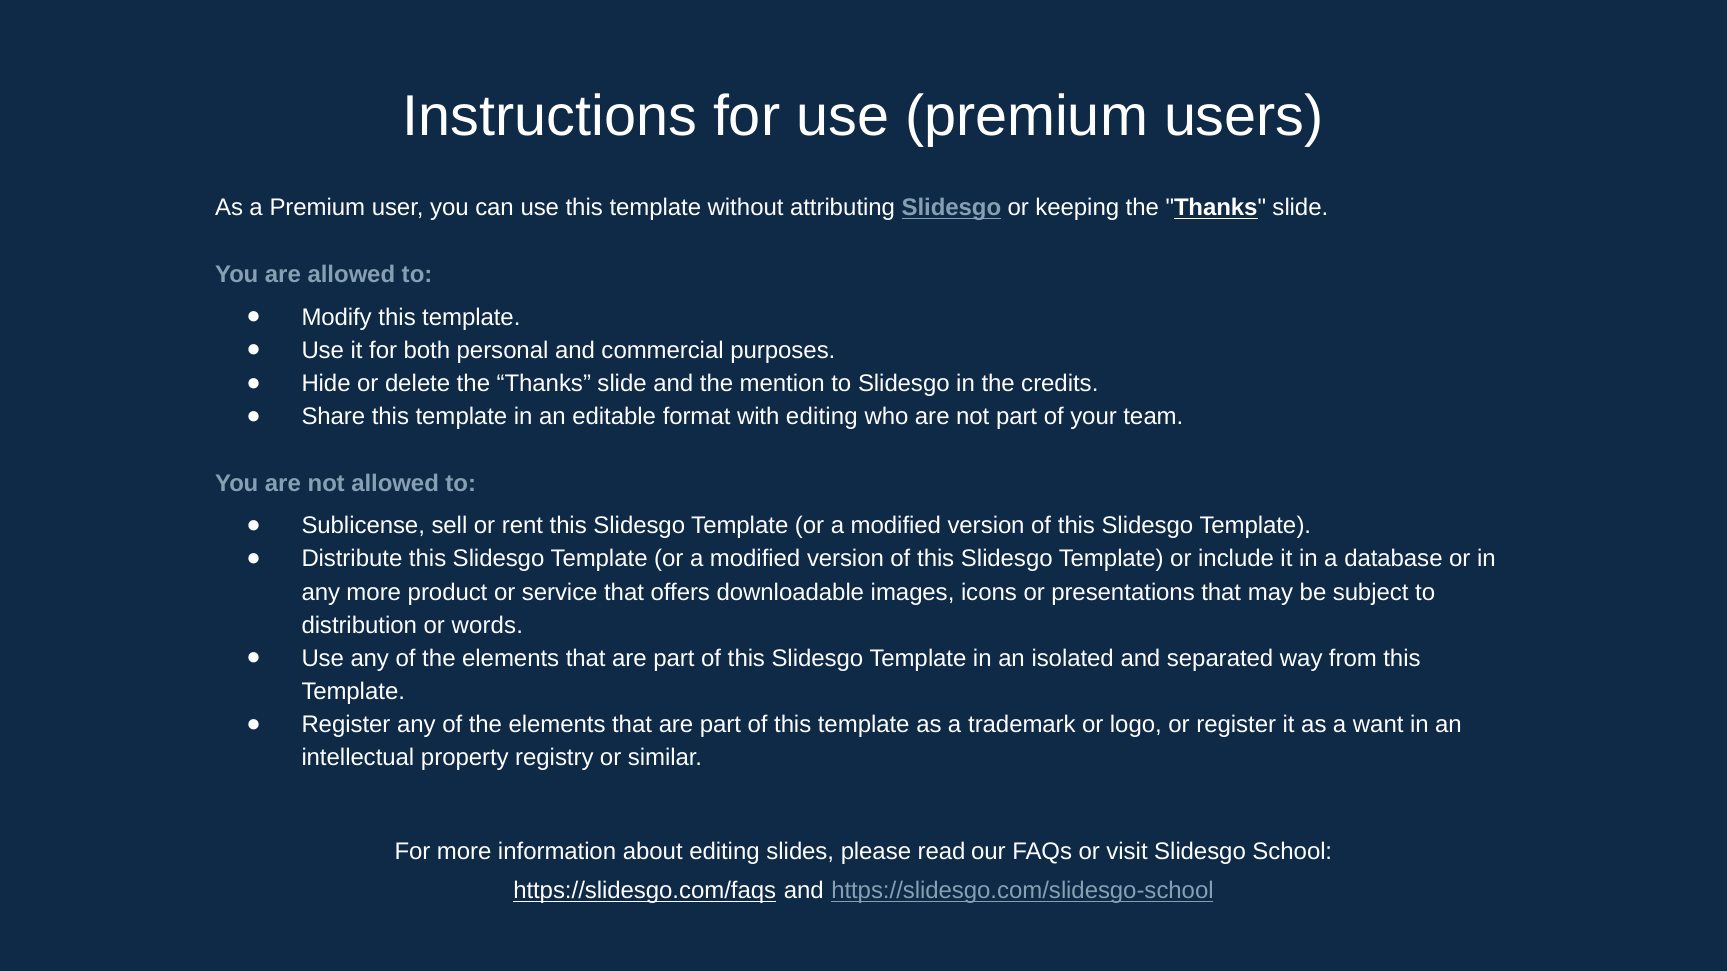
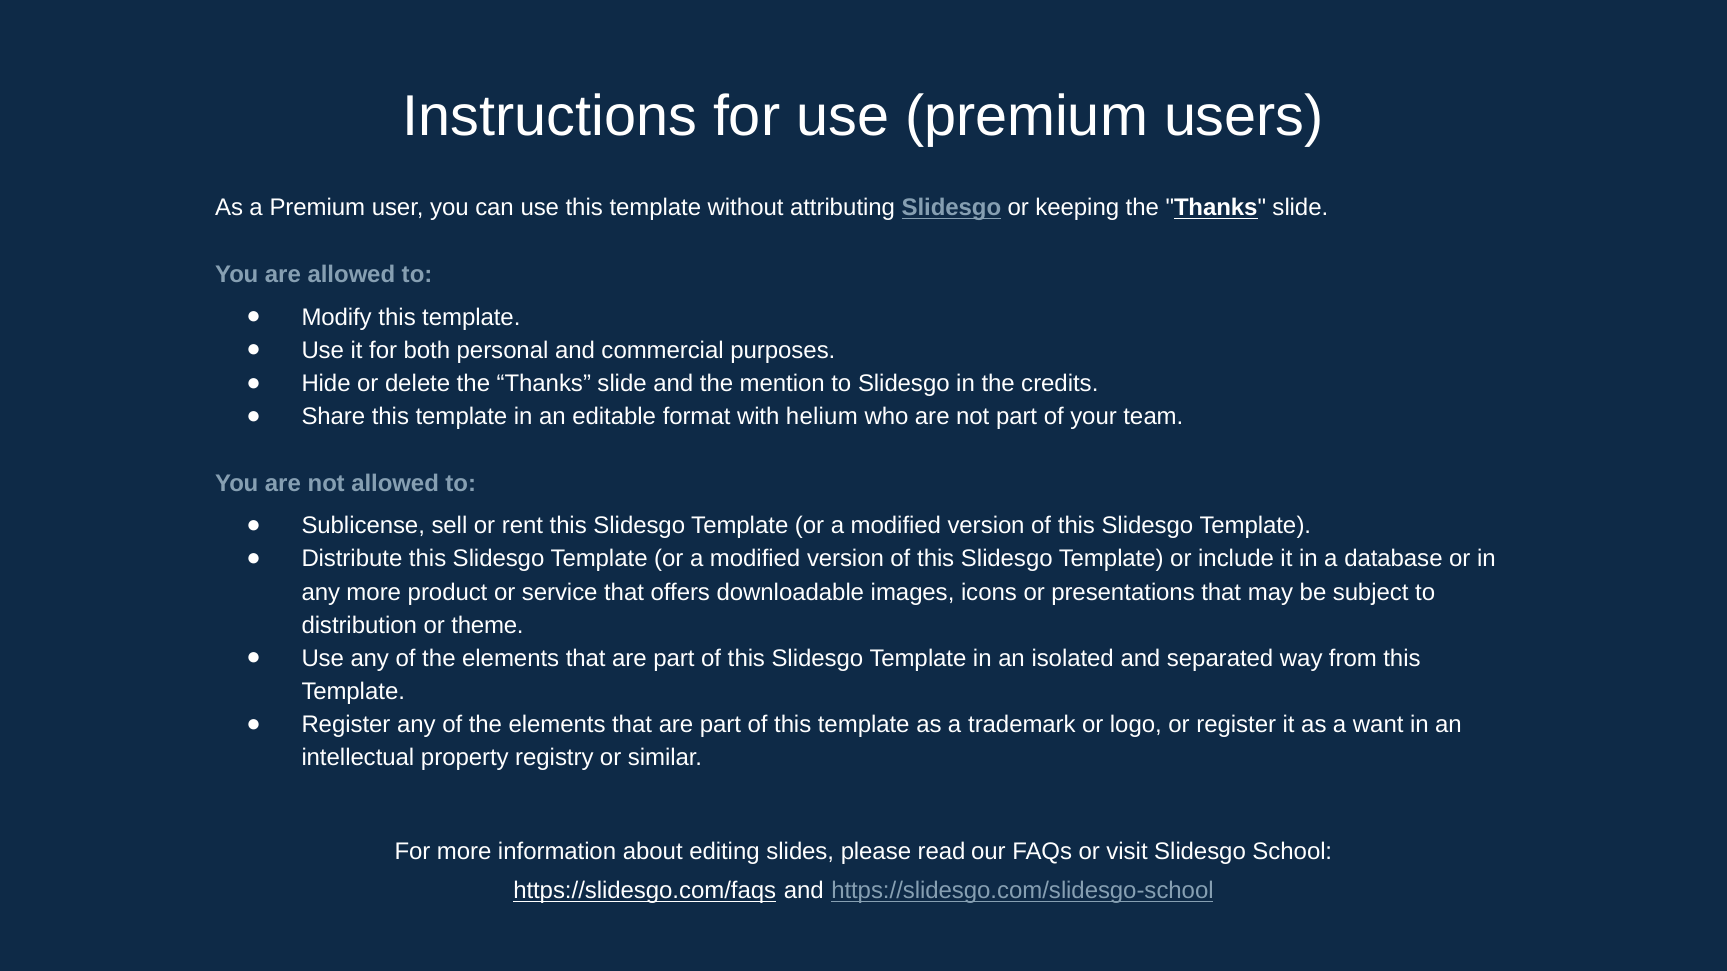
with editing: editing -> helium
words: words -> theme
